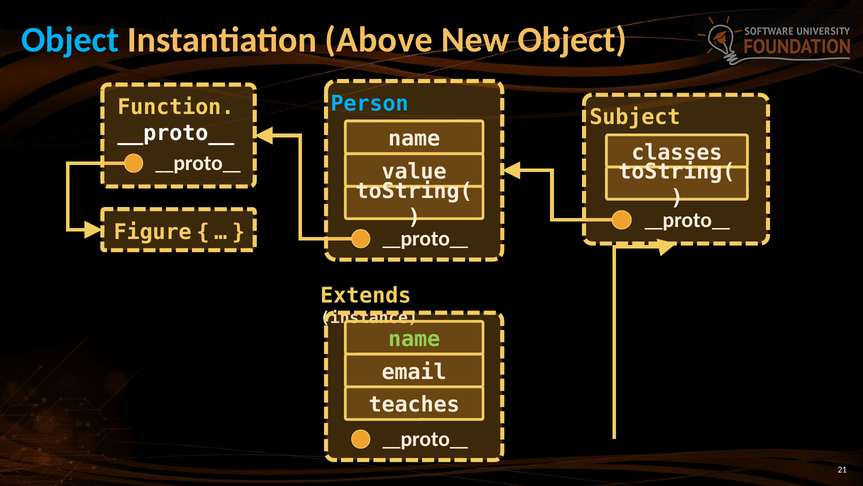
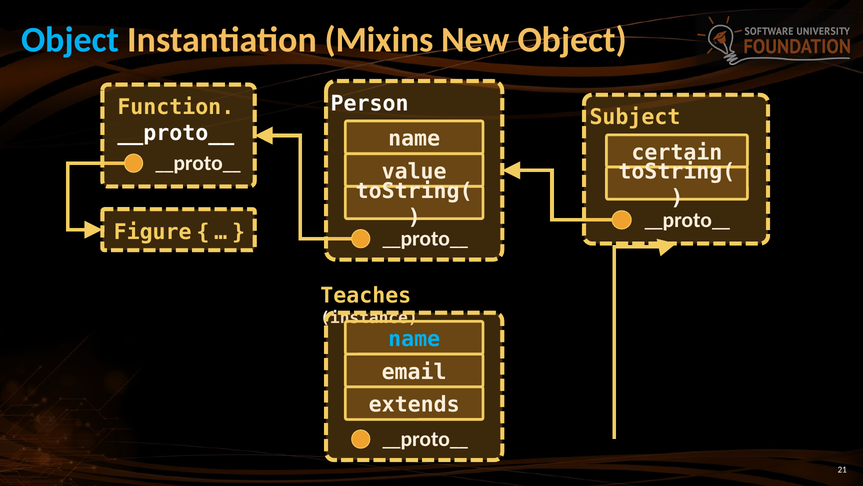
Above: Above -> Mixins
Person colour: light blue -> white
classes: classes -> certain
Extends: Extends -> Teaches
name at (414, 339) colour: light green -> light blue
teaches: teaches -> extends
